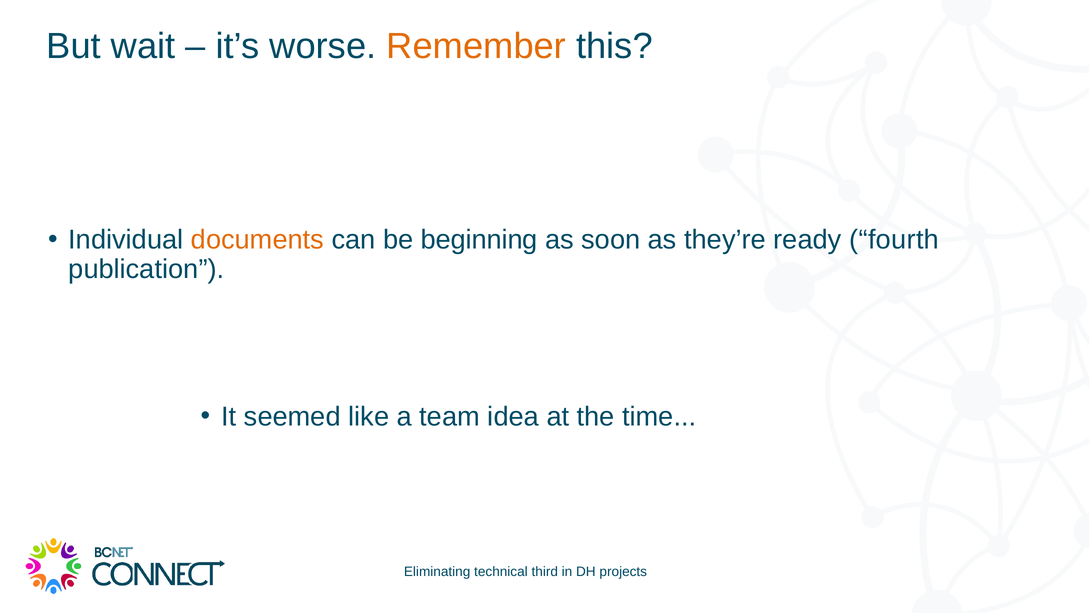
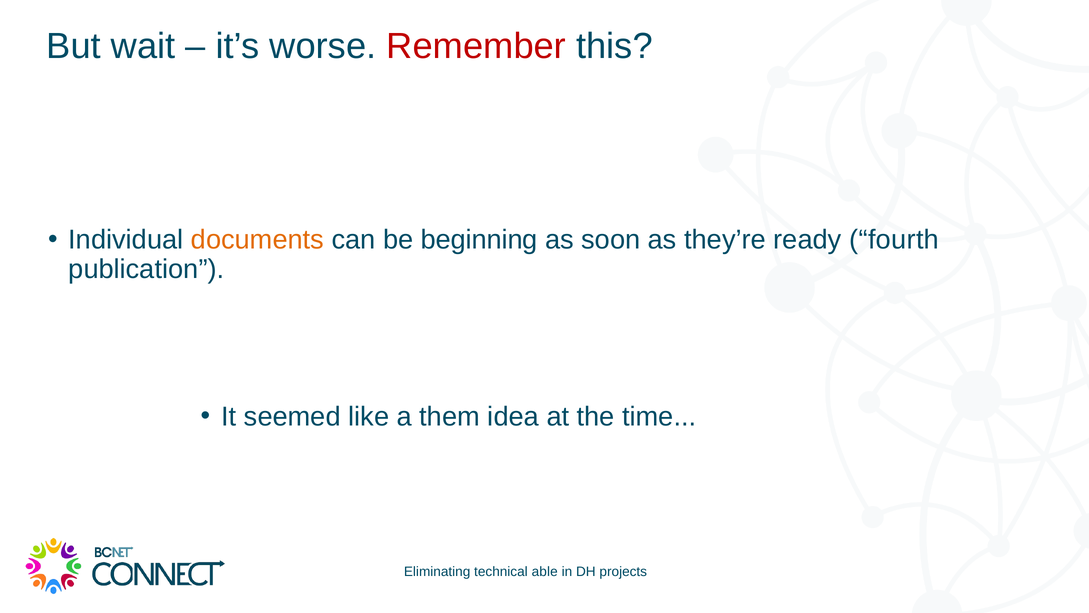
Remember colour: orange -> red
team: team -> them
third: third -> able
